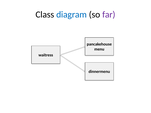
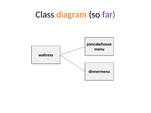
diagram colour: blue -> orange
